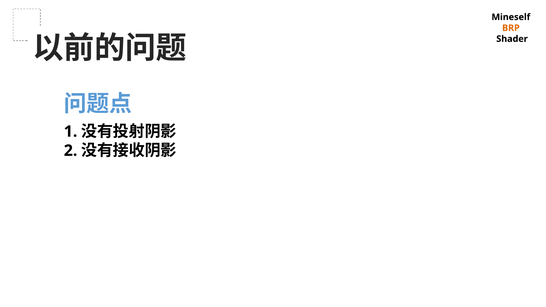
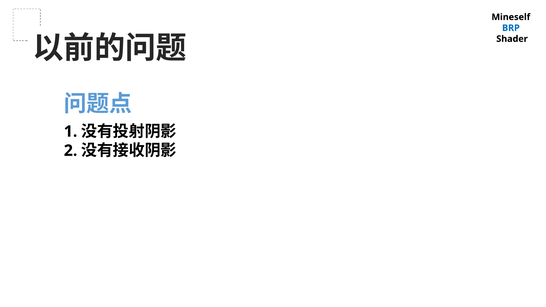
BRP colour: orange -> blue
